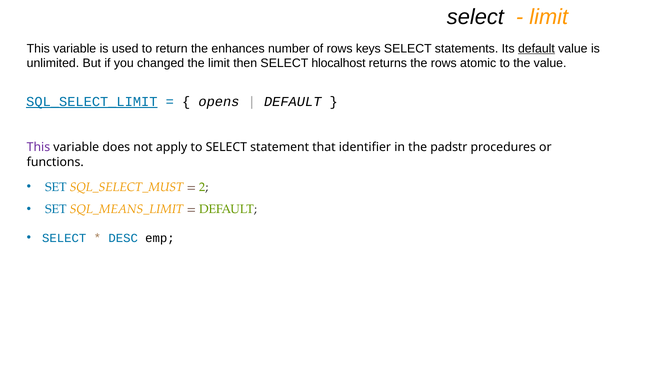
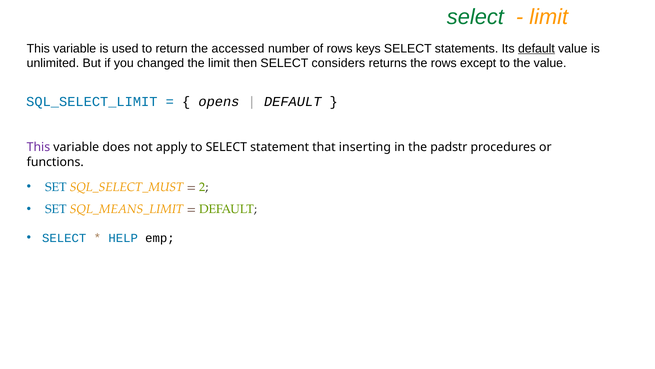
select at (475, 17) colour: black -> green
enhances: enhances -> accessed
hlocalhost: hlocalhost -> considers
atomic: atomic -> except
SQL_SELECT_LIMIT underline: present -> none
identifier: identifier -> inserting
DESC: DESC -> HELP
